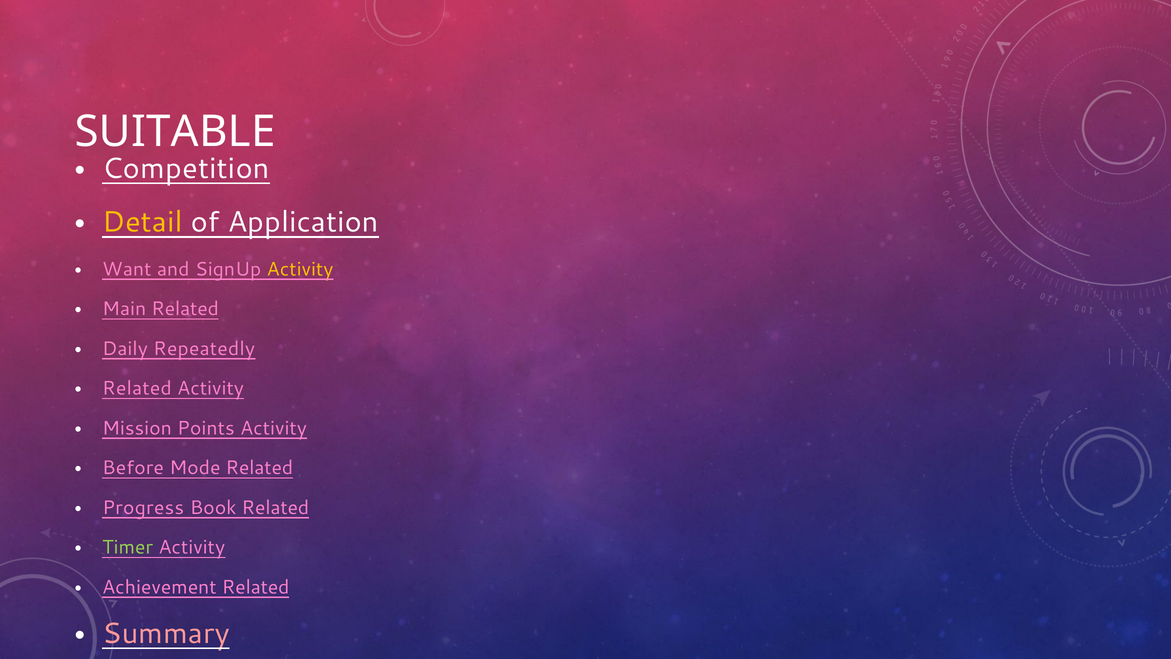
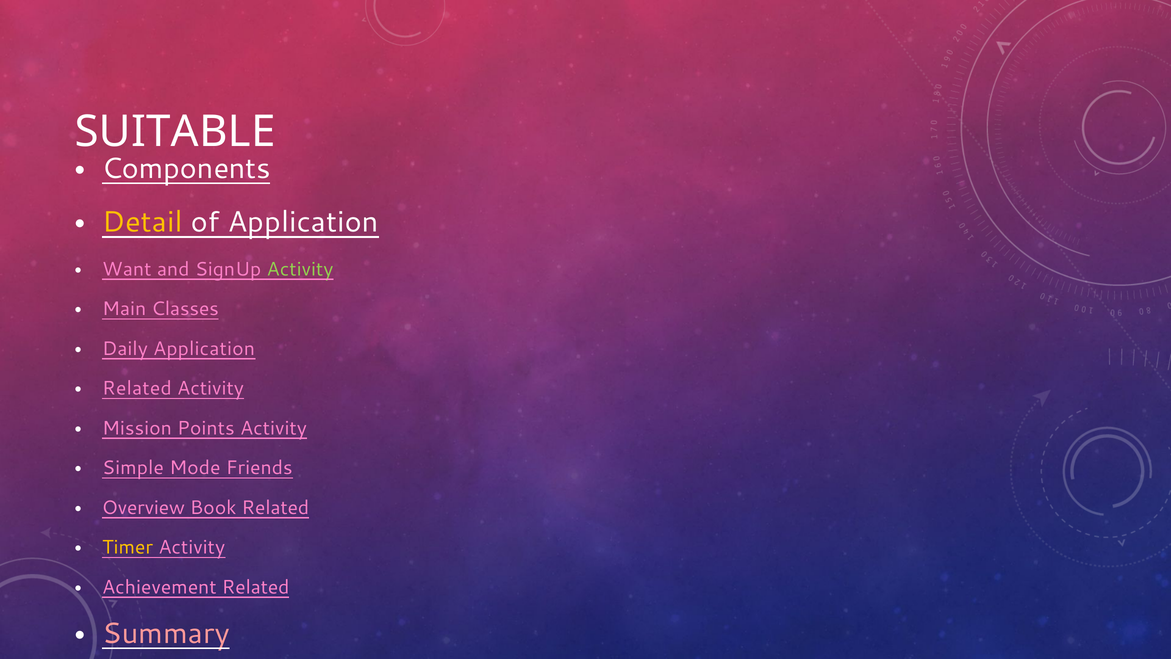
Competition: Competition -> Components
Activity at (300, 269) colour: yellow -> light green
Main Related: Related -> Classes
Daily Repeatedly: Repeatedly -> Application
Before: Before -> Simple
Mode Related: Related -> Friends
Progress: Progress -> Overview
Timer colour: light green -> yellow
